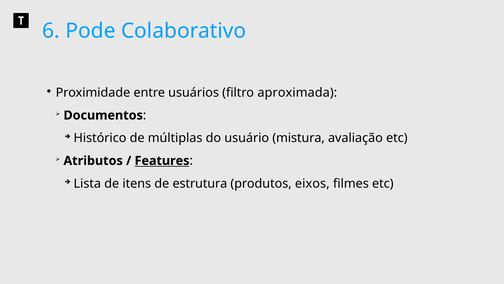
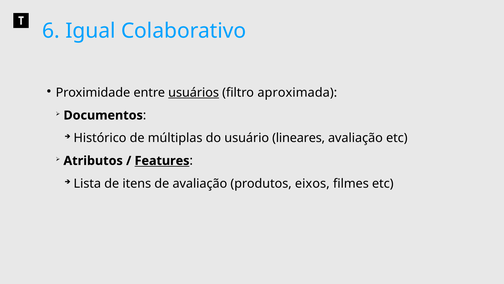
Pode: Pode -> Igual
usuários underline: none -> present
mistura: mistura -> lineares
de estrutura: estrutura -> avaliação
